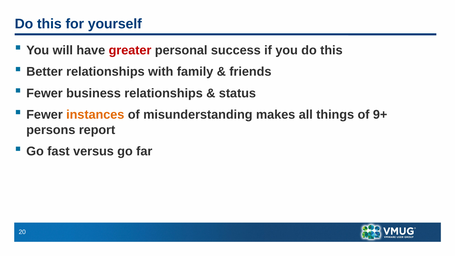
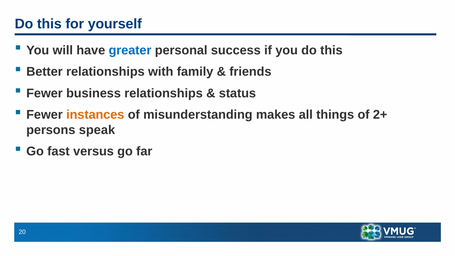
greater colour: red -> blue
9+: 9+ -> 2+
report: report -> speak
